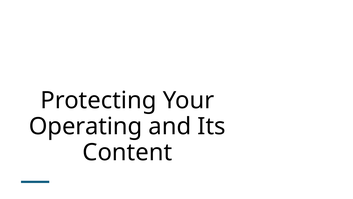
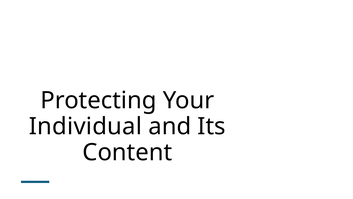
Operating: Operating -> Individual
